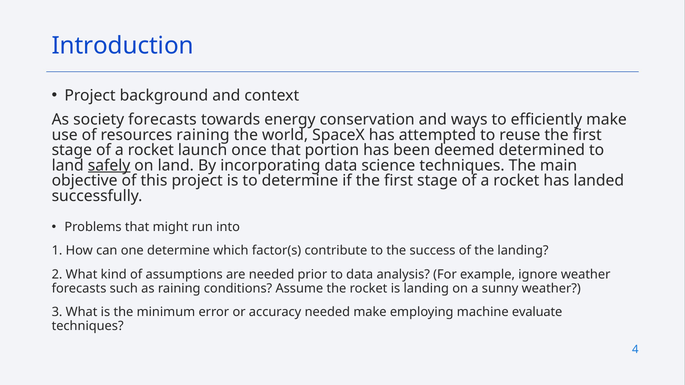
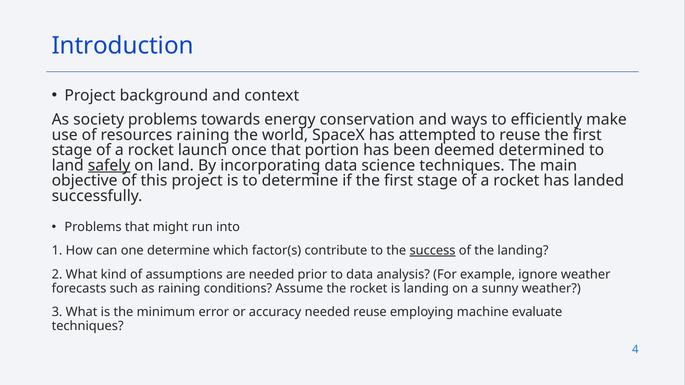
society forecasts: forecasts -> problems
success underline: none -> present
needed make: make -> reuse
